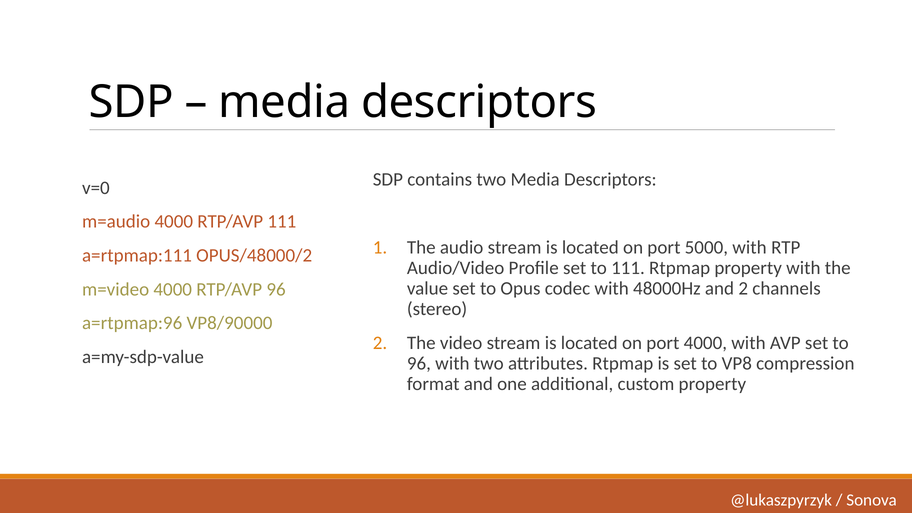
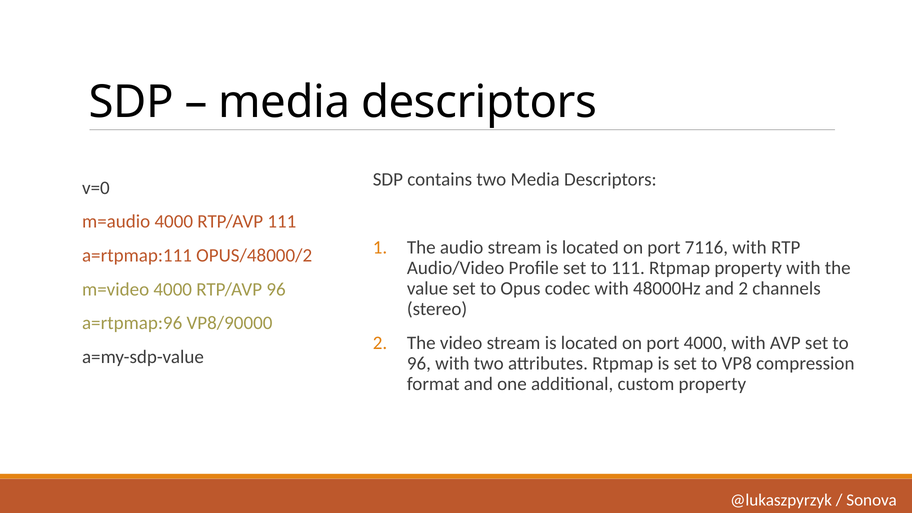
5000: 5000 -> 7116
